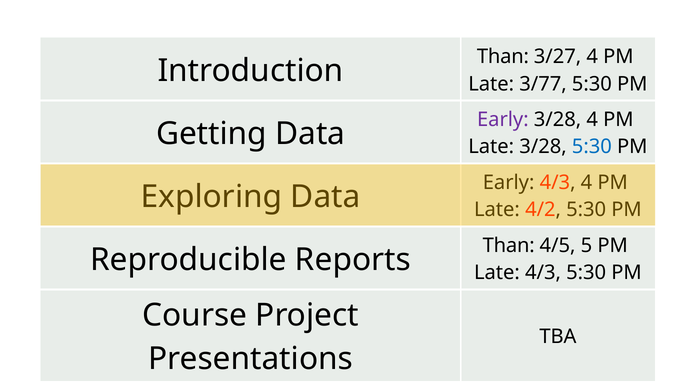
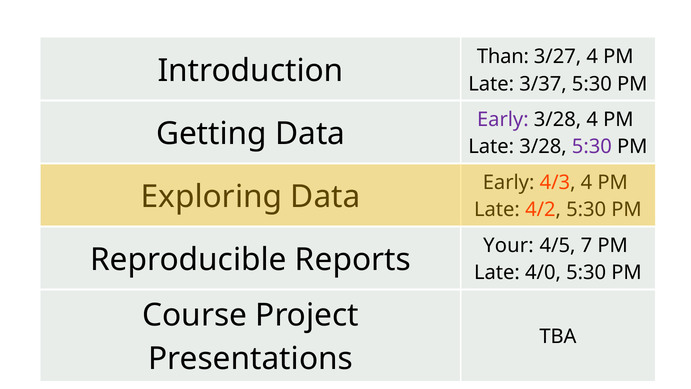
3/77: 3/77 -> 3/37
5:30 at (592, 147) colour: blue -> purple
Than at (509, 245): Than -> Your
5: 5 -> 7
Late 4/3: 4/3 -> 4/0
